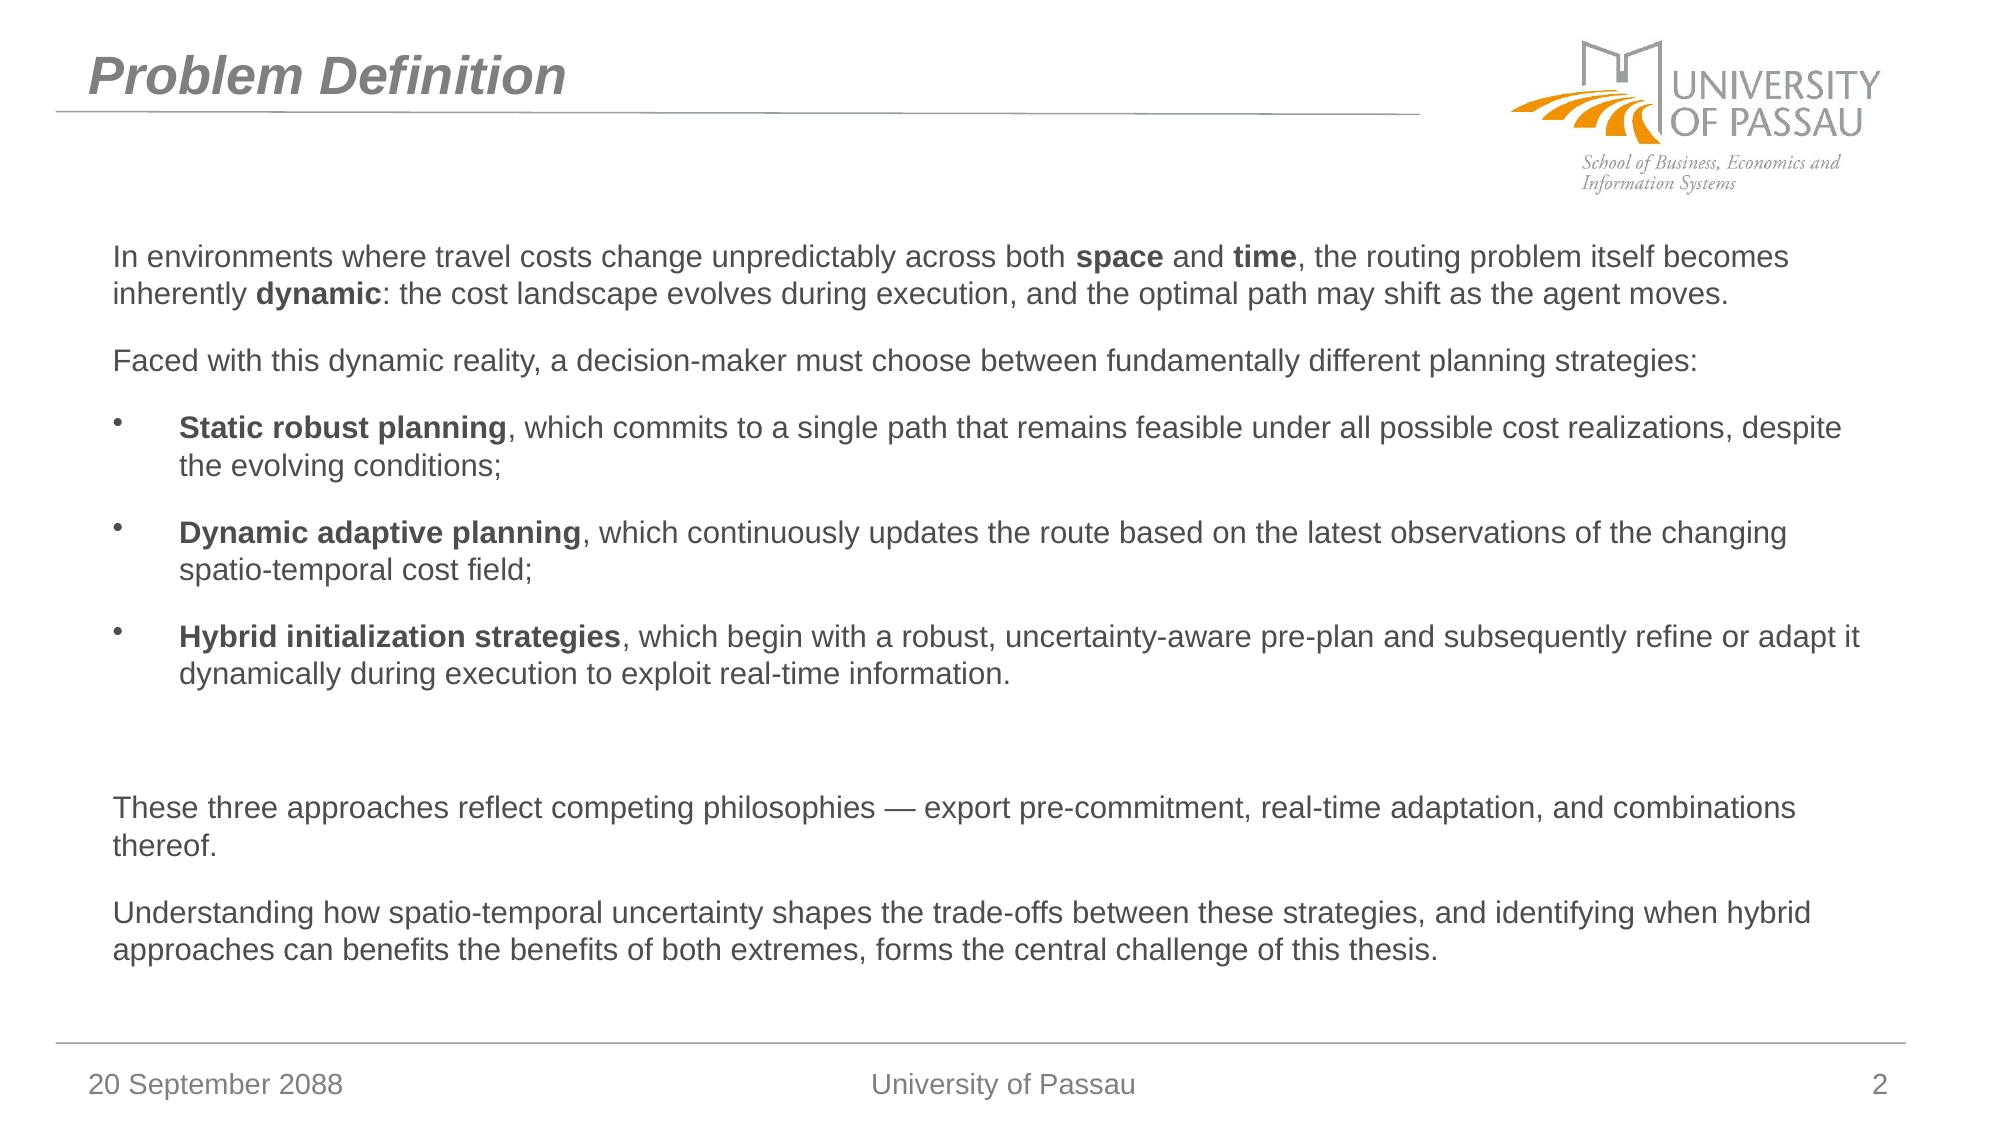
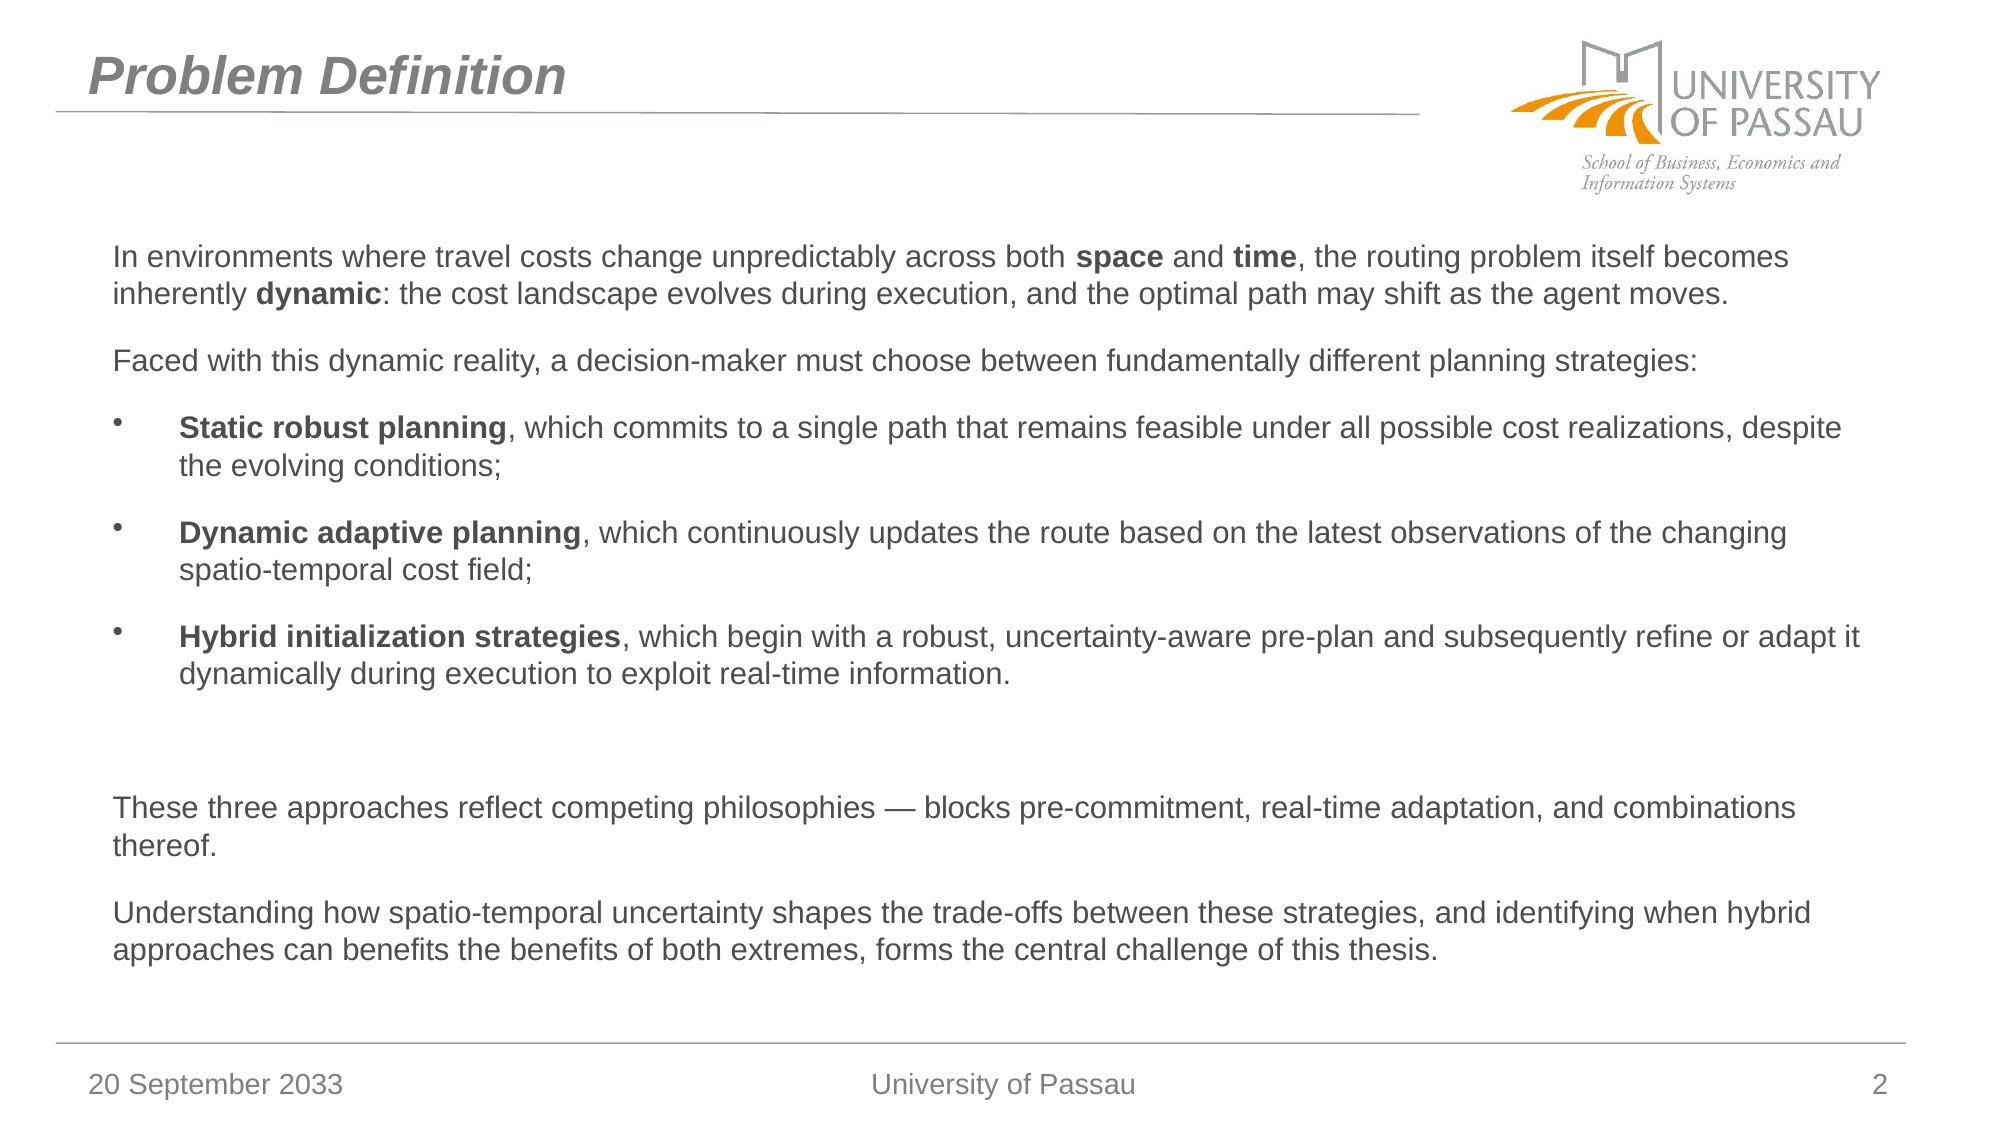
export: export -> blocks
2088: 2088 -> 2033
